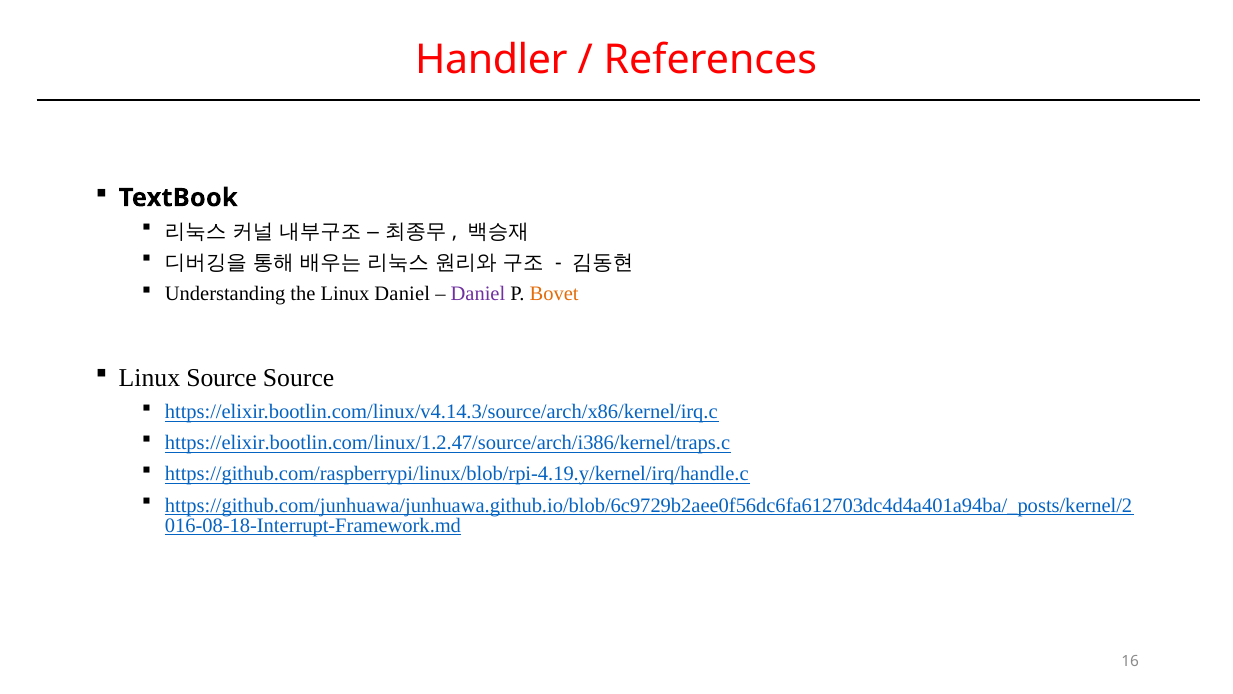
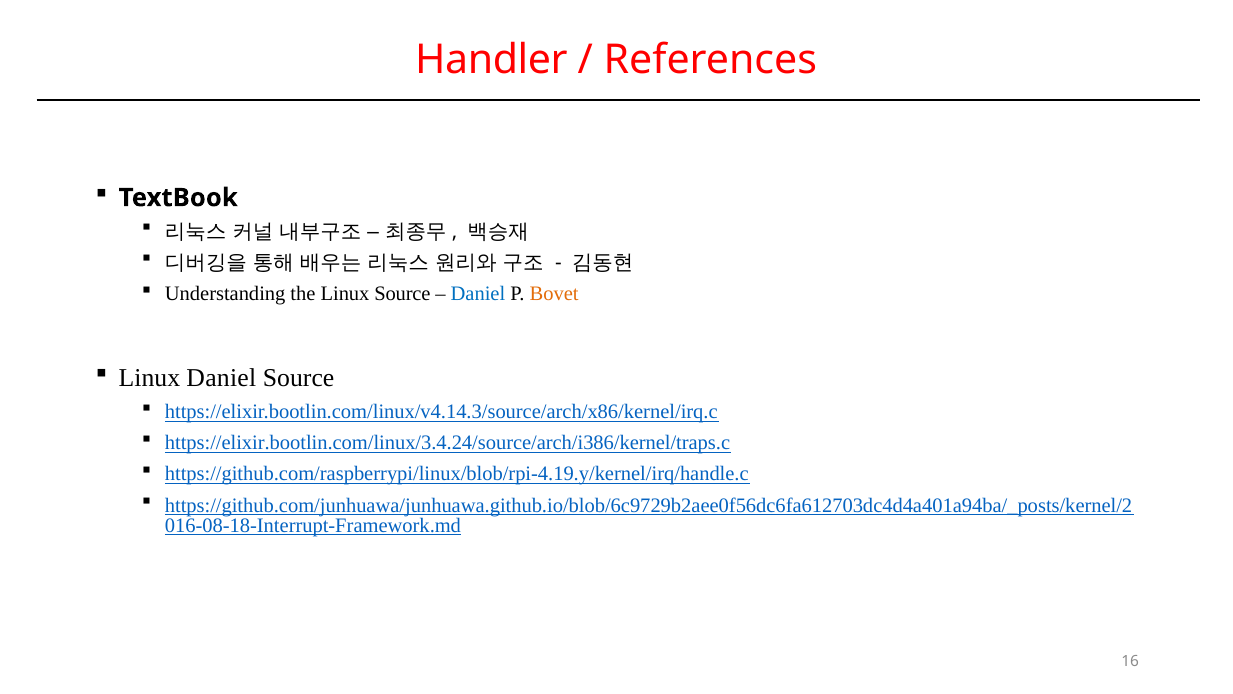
Linux Daniel: Daniel -> Source
Daniel at (478, 293) colour: purple -> blue
Linux Source: Source -> Daniel
https://elixir.bootlin.com/linux/1.2.47/source/arch/i386/kernel/traps.c: https://elixir.bootlin.com/linux/1.2.47/source/arch/i386/kernel/traps.c -> https://elixir.bootlin.com/linux/3.4.24/source/arch/i386/kernel/traps.c
